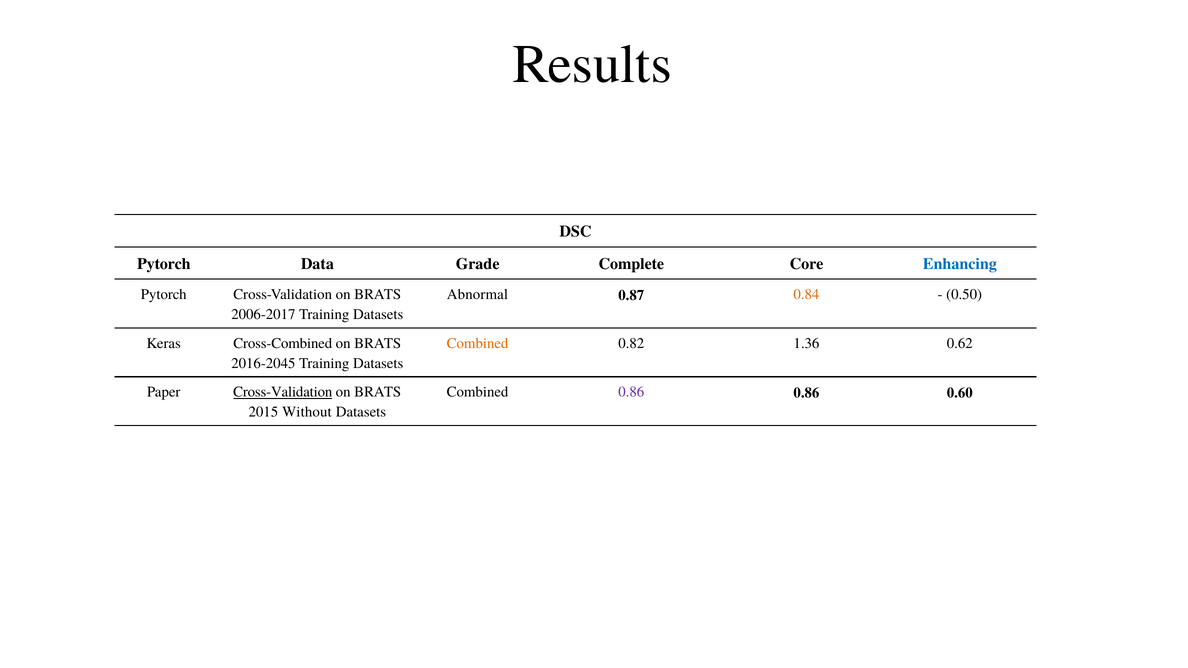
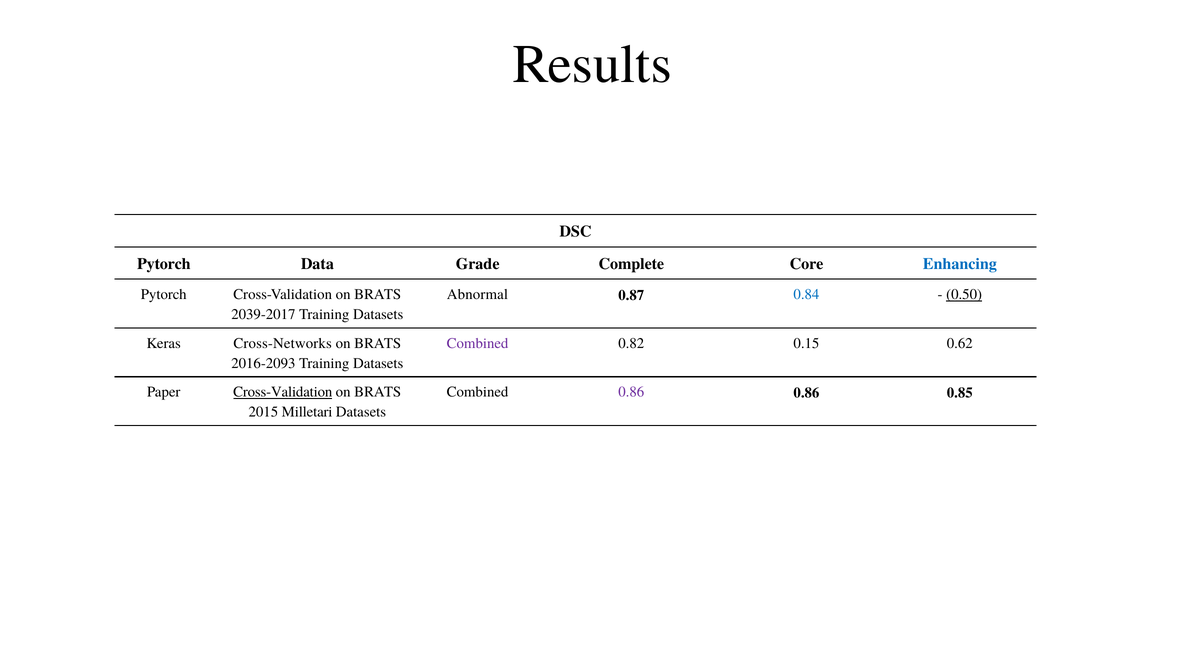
0.84 colour: orange -> blue
0.50 underline: none -> present
2006-2017: 2006-2017 -> 2039-2017
Cross-Combined: Cross-Combined -> Cross-Networks
Combined at (478, 343) colour: orange -> purple
1.36: 1.36 -> 0.15
2016-2045: 2016-2045 -> 2016-2093
0.60: 0.60 -> 0.85
Without: Without -> Milletari
